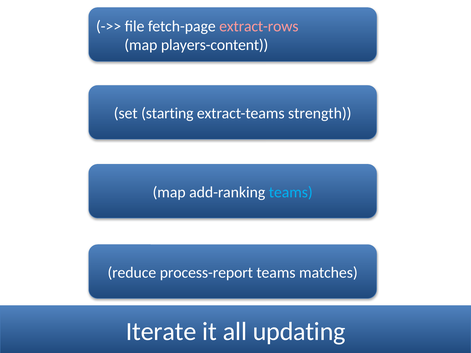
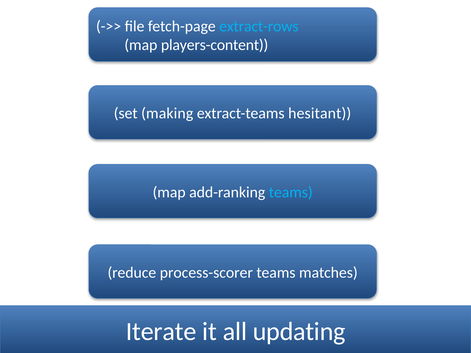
extract-rows colour: pink -> light blue
starting: starting -> making
strength: strength -> hesitant
process-report: process-report -> process-scorer
